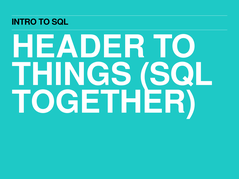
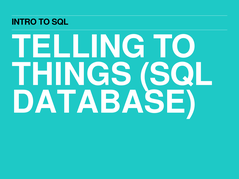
HEADER: HEADER -> TELLING
TOGETHER: TOGETHER -> DATABASE
